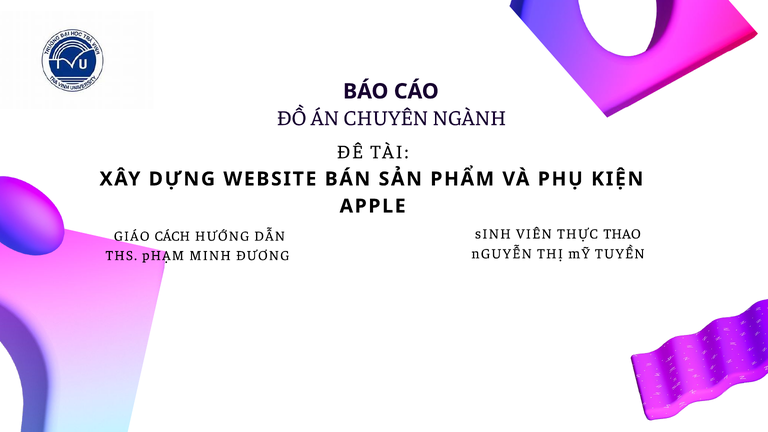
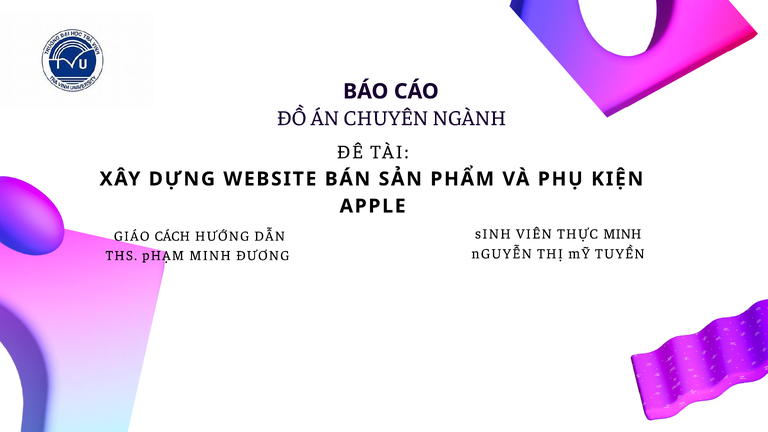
THỰC THAO: THAO -> MINH
